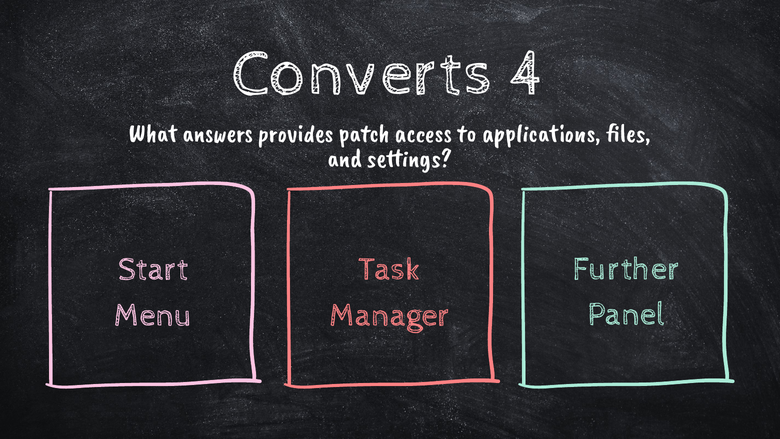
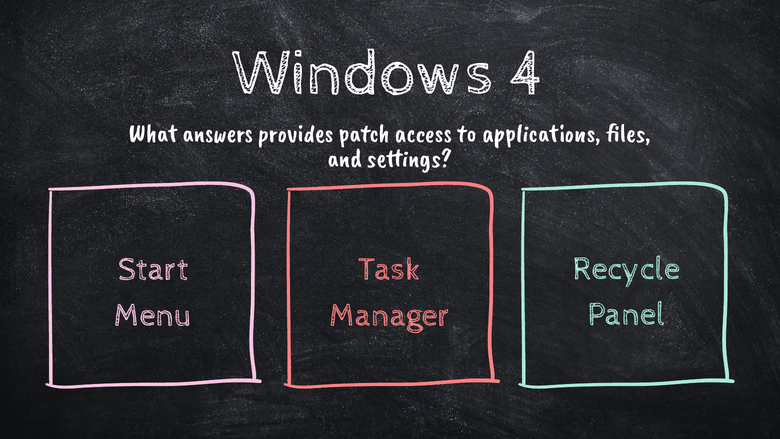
Converts: Converts -> Windows
Further: Further -> Recycle
